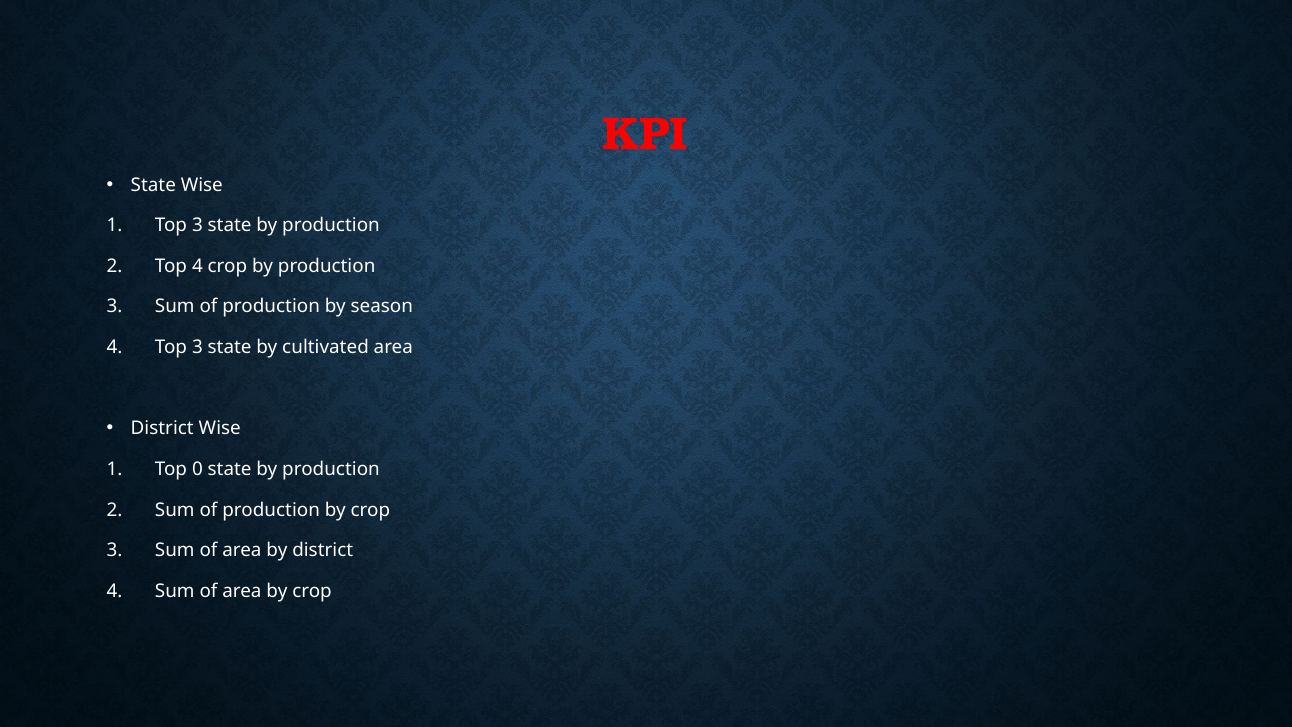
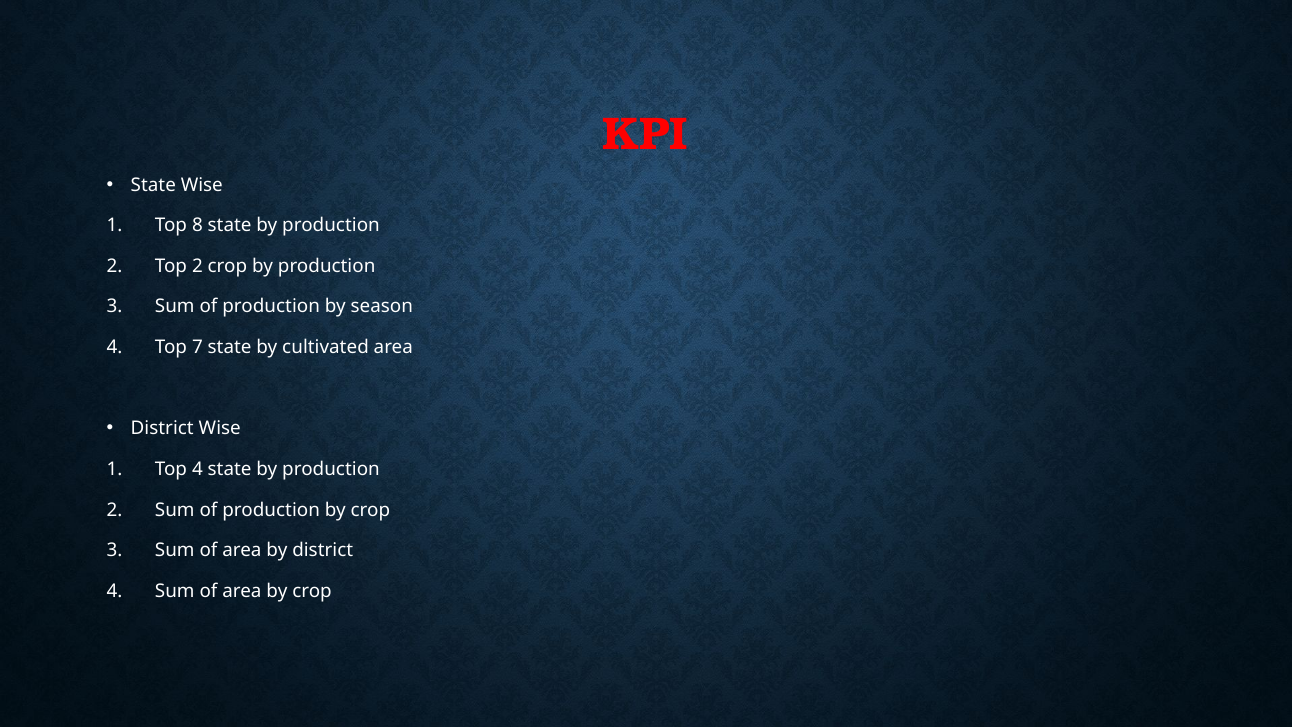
3 at (197, 225): 3 -> 8
Top 4: 4 -> 2
3 at (197, 347): 3 -> 7
Top 0: 0 -> 4
